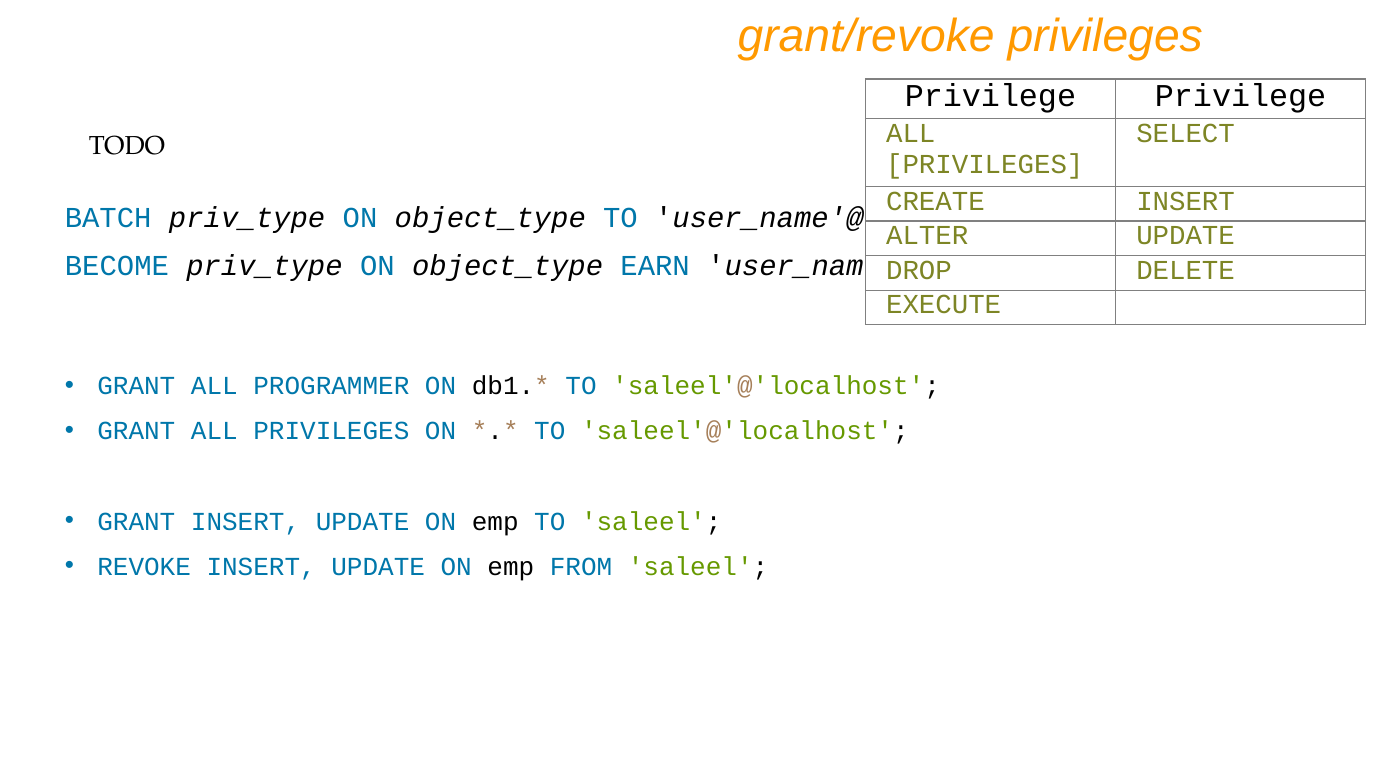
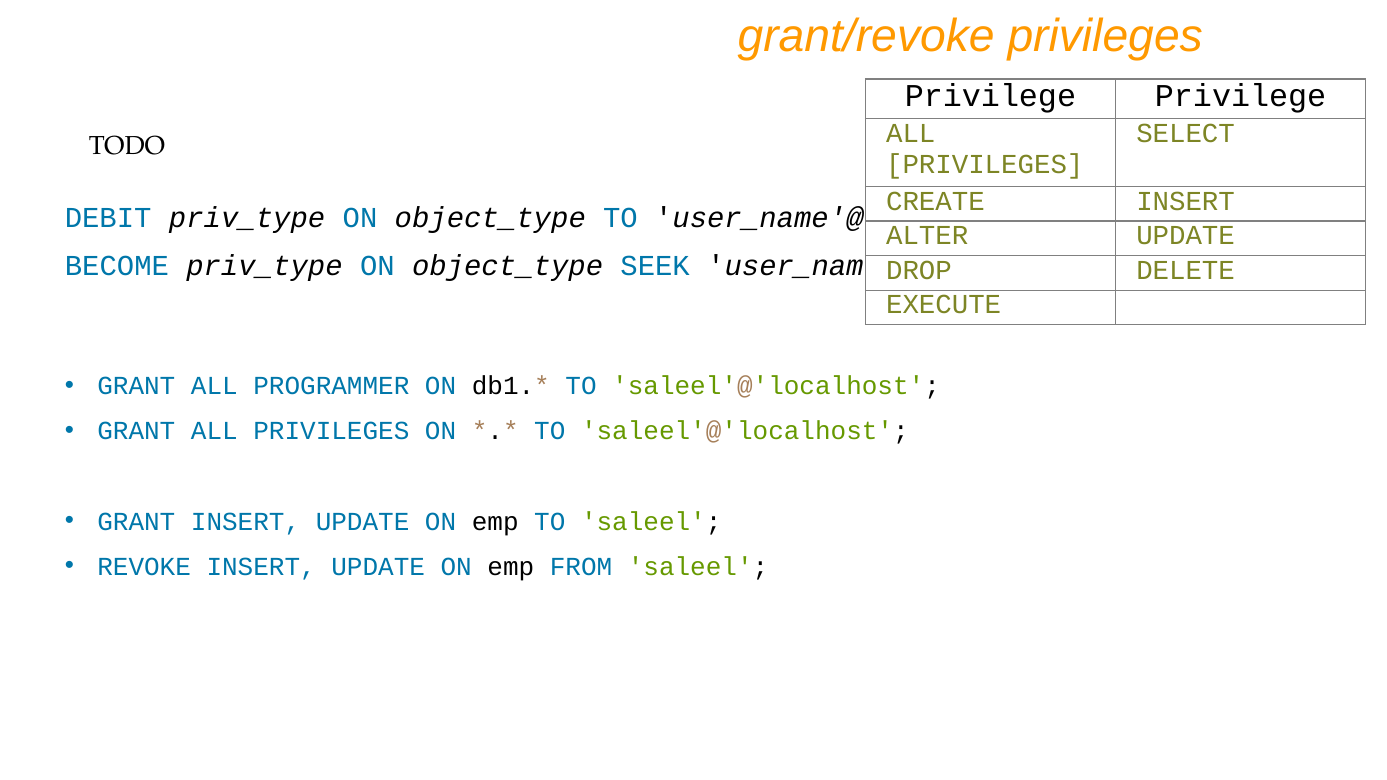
BATCH: BATCH -> DEBIT
EARN: EARN -> SEEK
